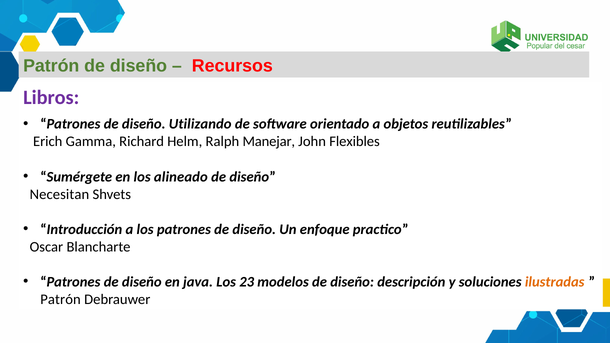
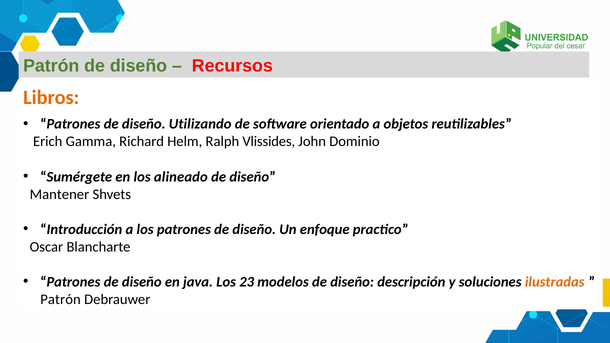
Libros colour: purple -> orange
Manejar: Manejar -> Vlissides
Flexibles: Flexibles -> Dominio
Necesitan: Necesitan -> Mantener
